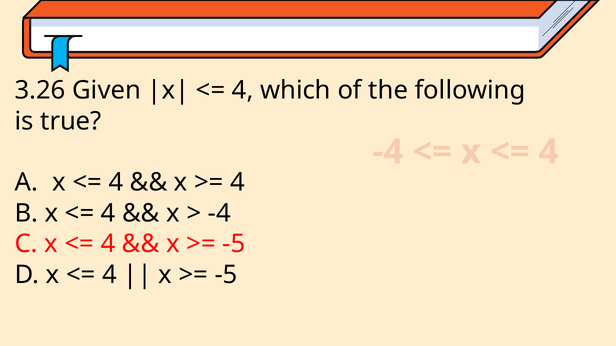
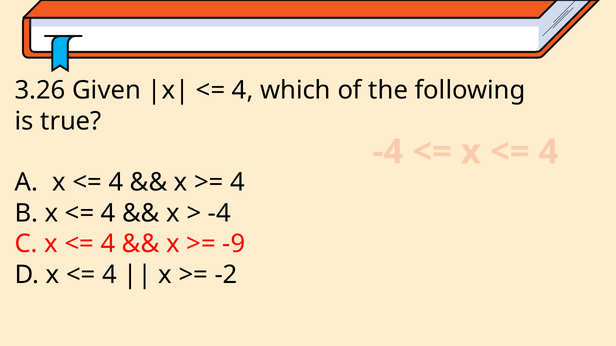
-5 at (234, 244): -5 -> -9
-5 at (226, 275): -5 -> -2
